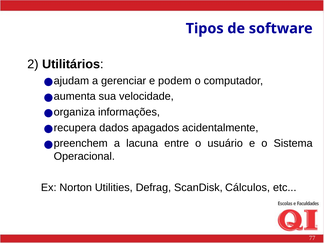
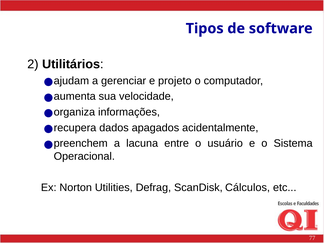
podem: podem -> projeto
